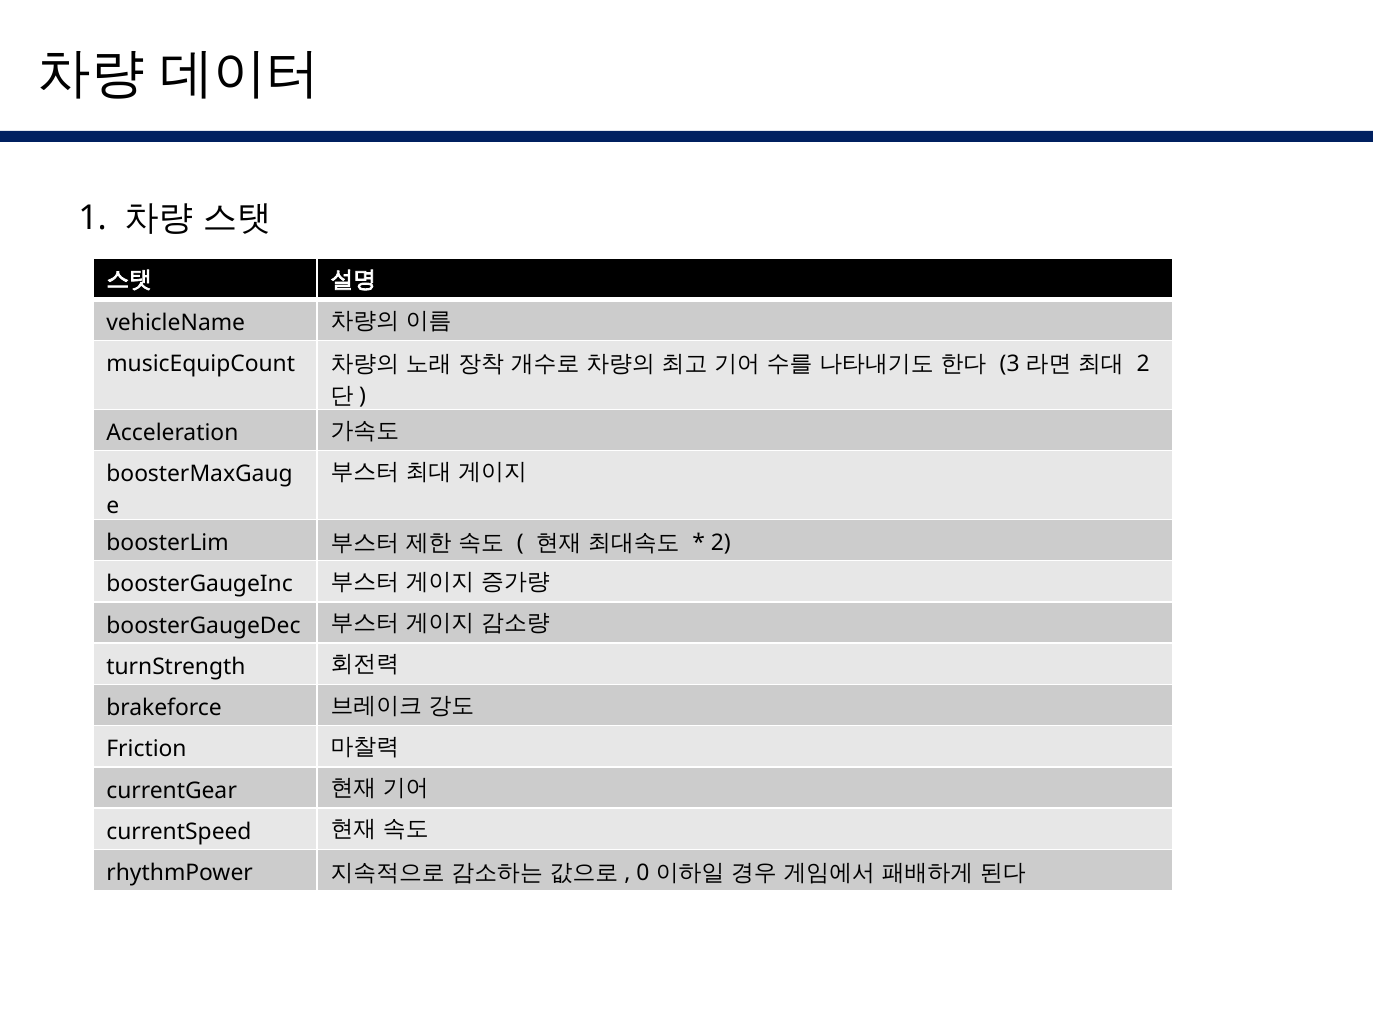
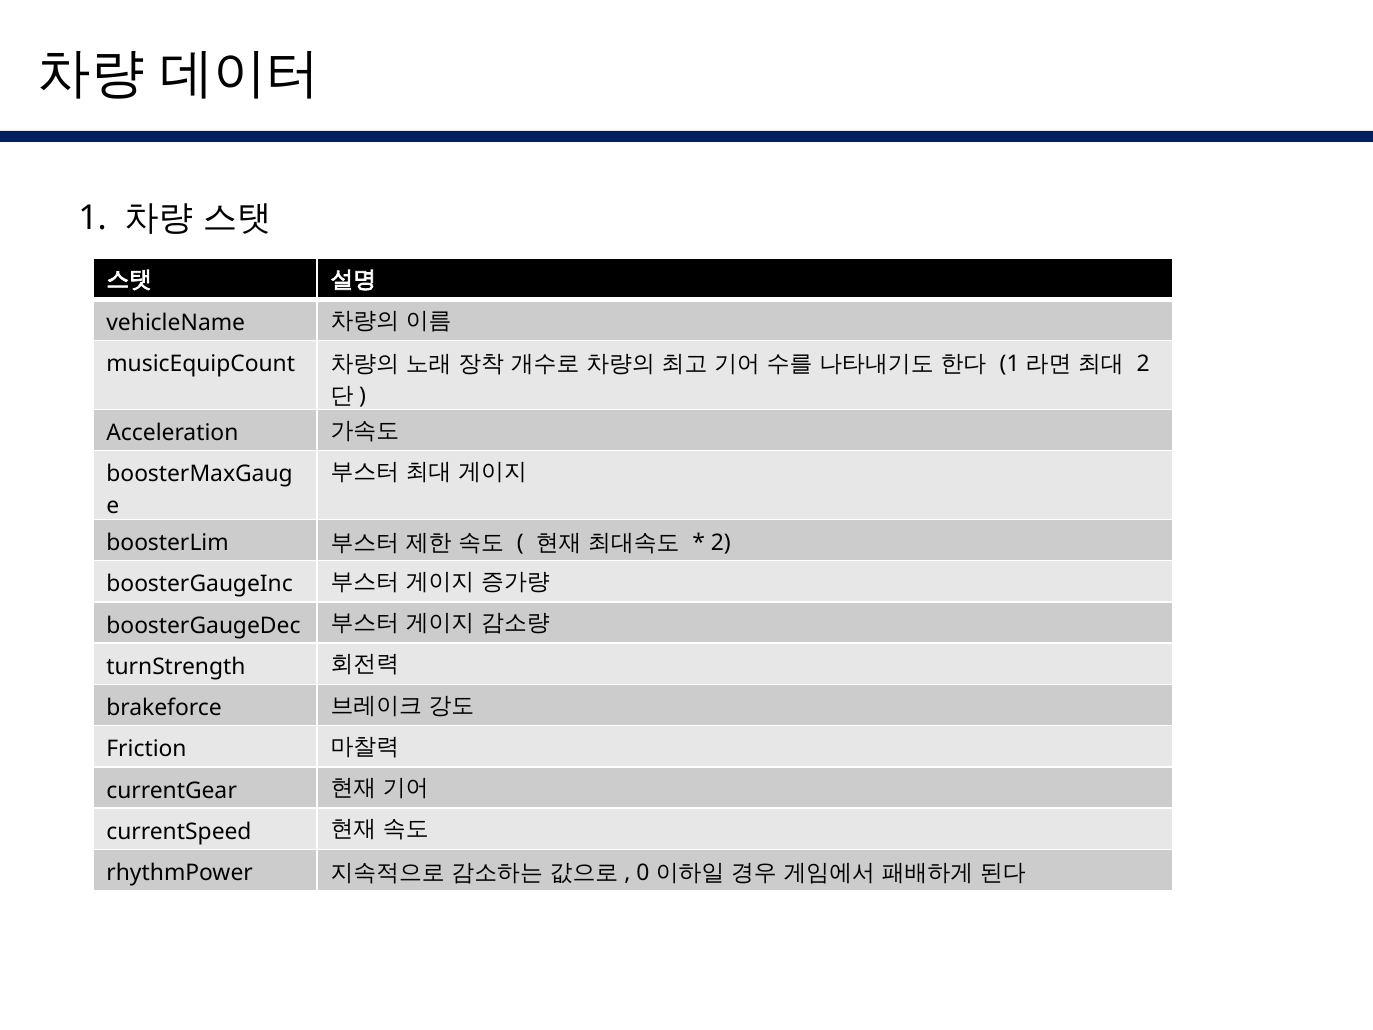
3 at (1010, 364): 3 -> 1
